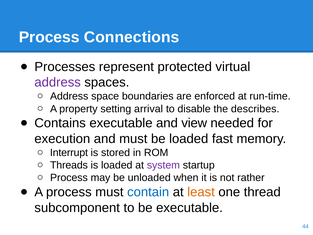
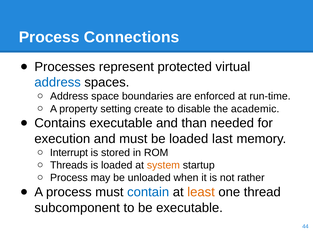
address at (58, 82) colour: purple -> blue
arrival: arrival -> create
describes: describes -> academic
view: view -> than
fast: fast -> last
system colour: purple -> orange
